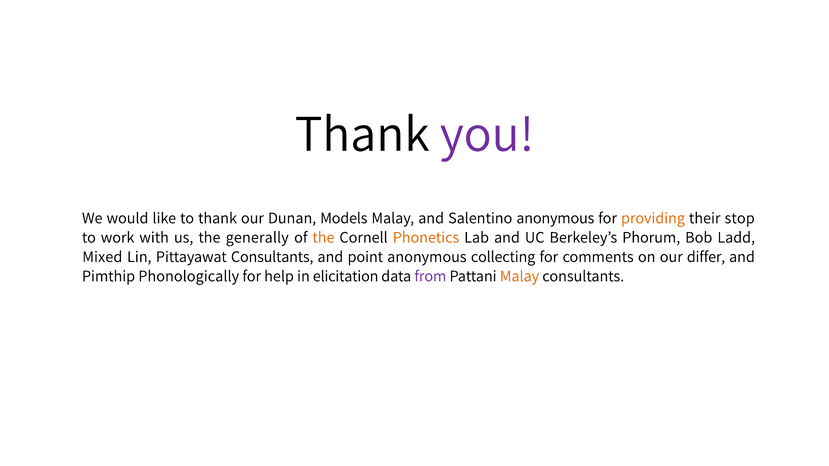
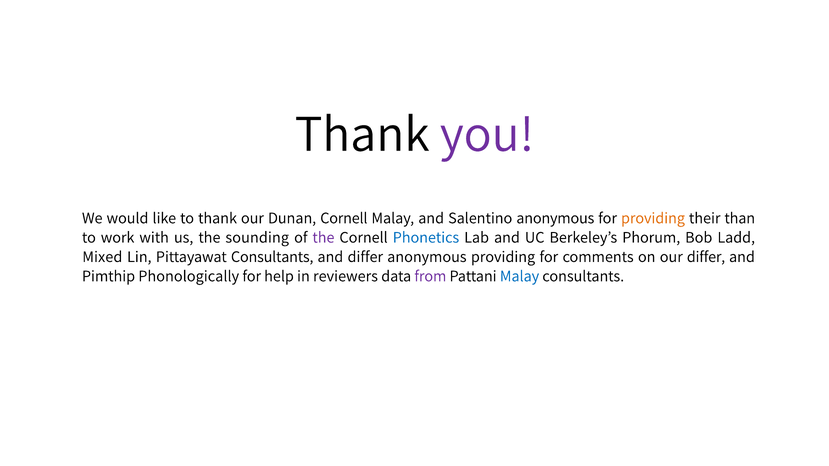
Dunan Models: Models -> Cornell
stop: stop -> than
generally: generally -> sounding
the at (323, 237) colour: orange -> purple
Phonetics colour: orange -> blue
and point: point -> differ
anonymous collecting: collecting -> providing
elicitation: elicitation -> reviewers
Malay at (519, 276) colour: orange -> blue
